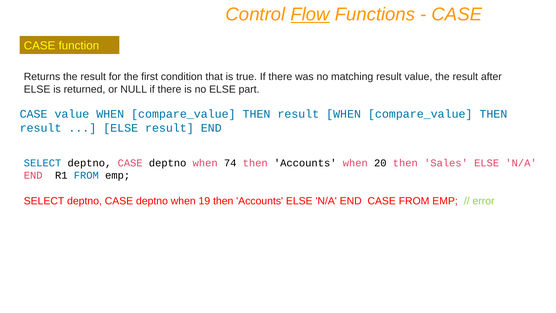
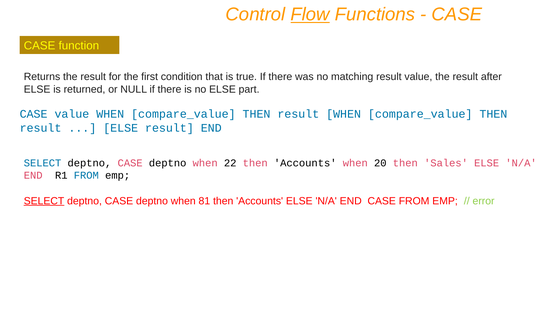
74: 74 -> 22
SELECT at (44, 201) underline: none -> present
19: 19 -> 81
